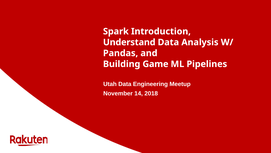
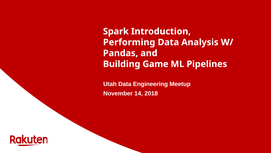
Understand: Understand -> Performing
